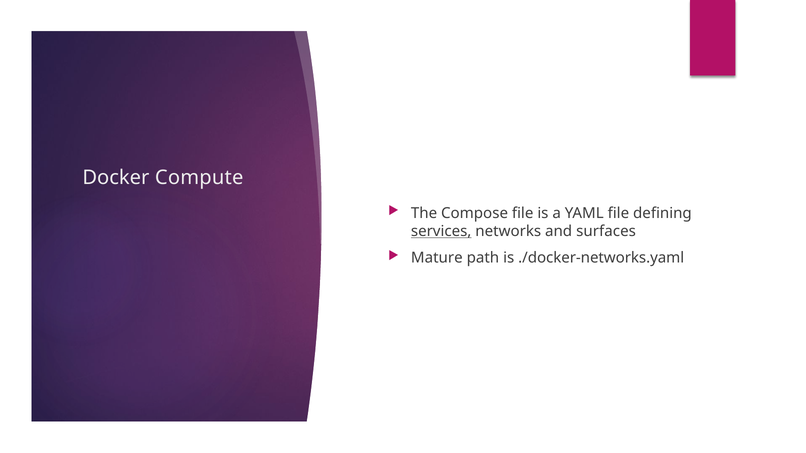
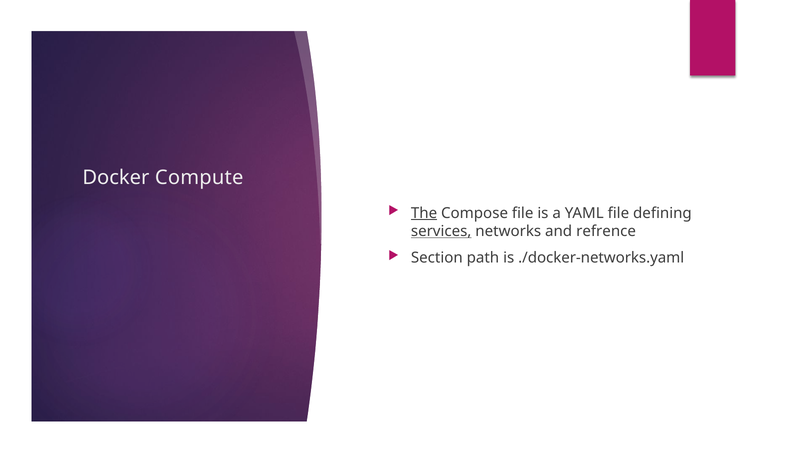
The underline: none -> present
surfaces: surfaces -> refrence
Mature: Mature -> Section
